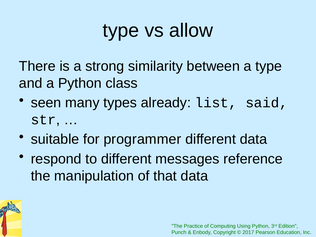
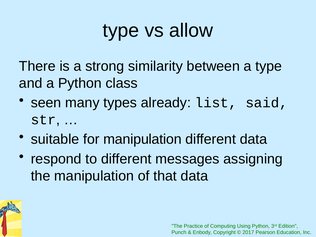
for programmer: programmer -> manipulation
reference: reference -> assigning
